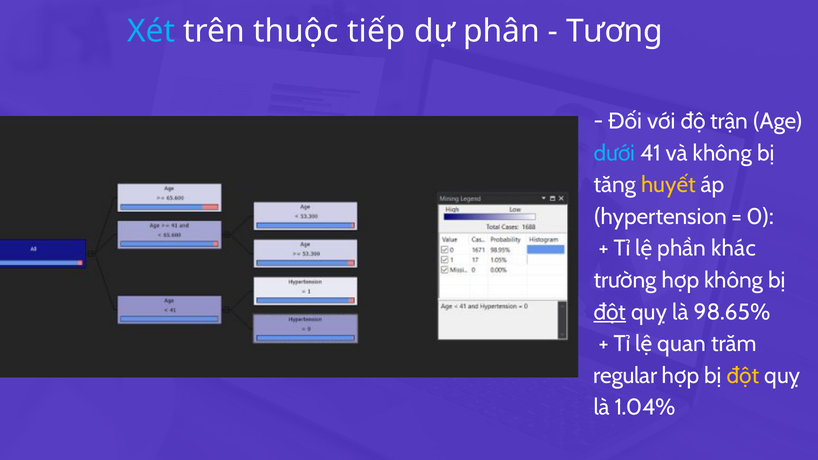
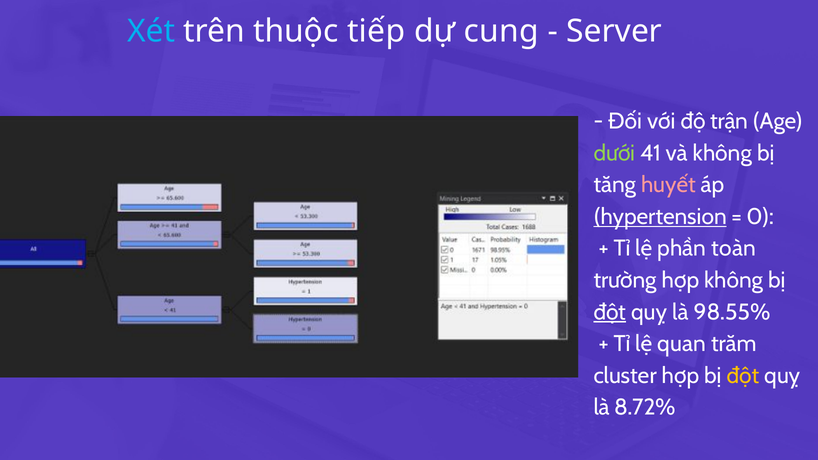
phân: phân -> cung
Tương: Tương -> Server
dưới colour: light blue -> light green
huyết colour: yellow -> pink
hypertension underline: none -> present
khác: khác -> toàn
98.65%: 98.65% -> 98.55%
regular: regular -> cluster
1.04%: 1.04% -> 8.72%
